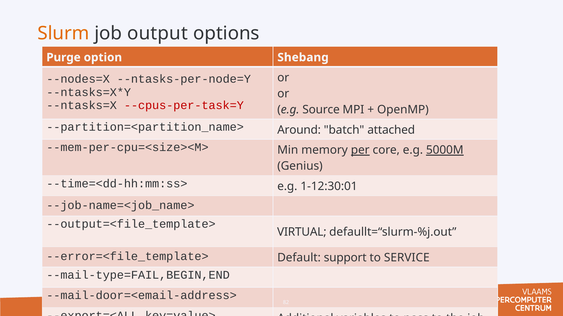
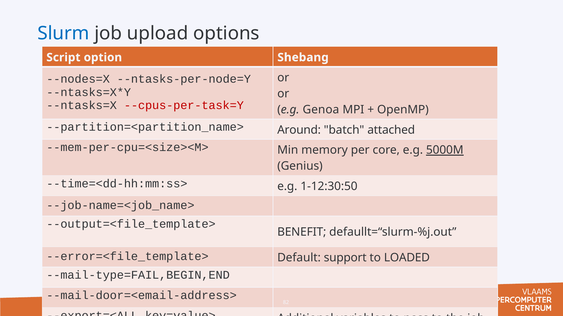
Slurm colour: orange -> blue
output: output -> upload
Purge: Purge -> Script
Source: Source -> Genoa
per underline: present -> none
1-12:30:01: 1-12:30:01 -> 1-12:30:50
VIRTUAL: VIRTUAL -> BENEFIT
SERVICE: SERVICE -> LOADED
